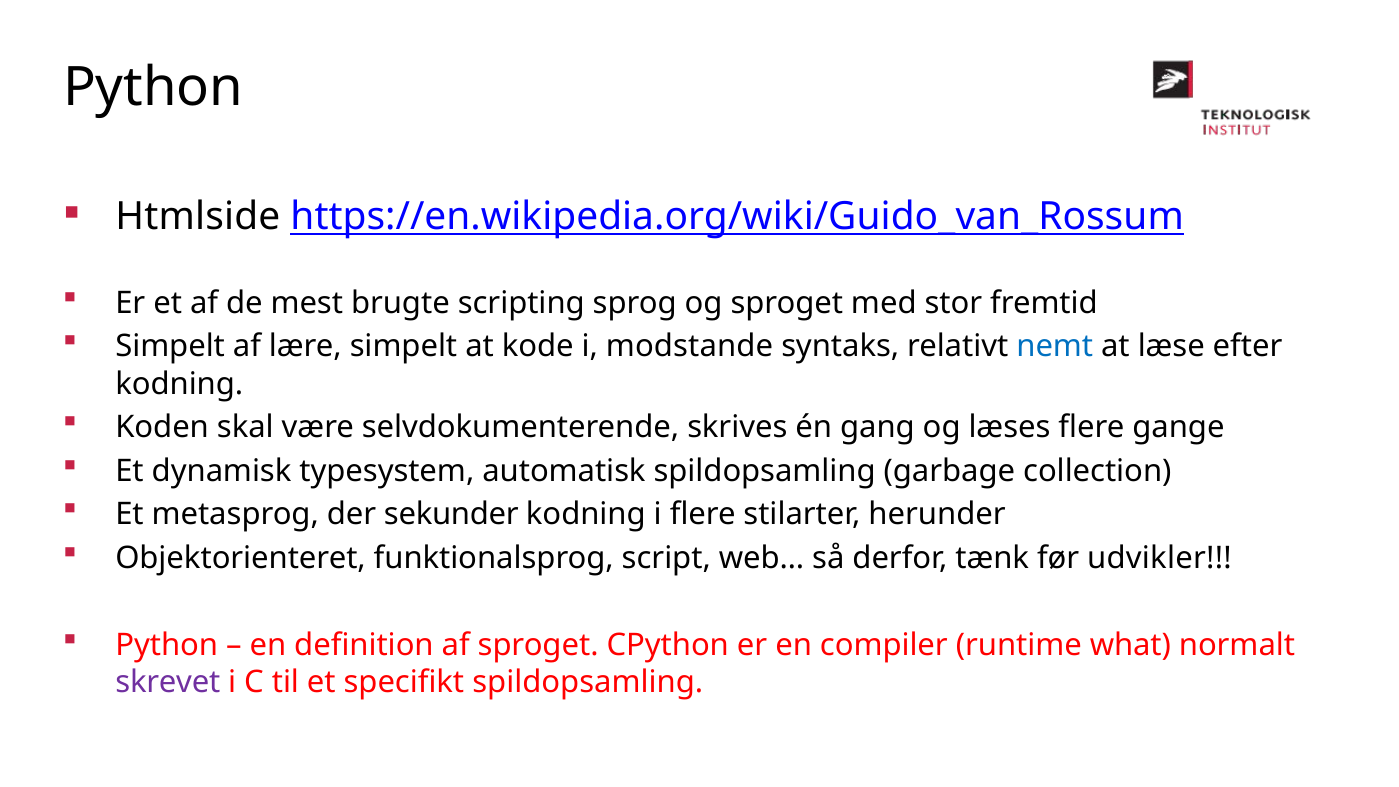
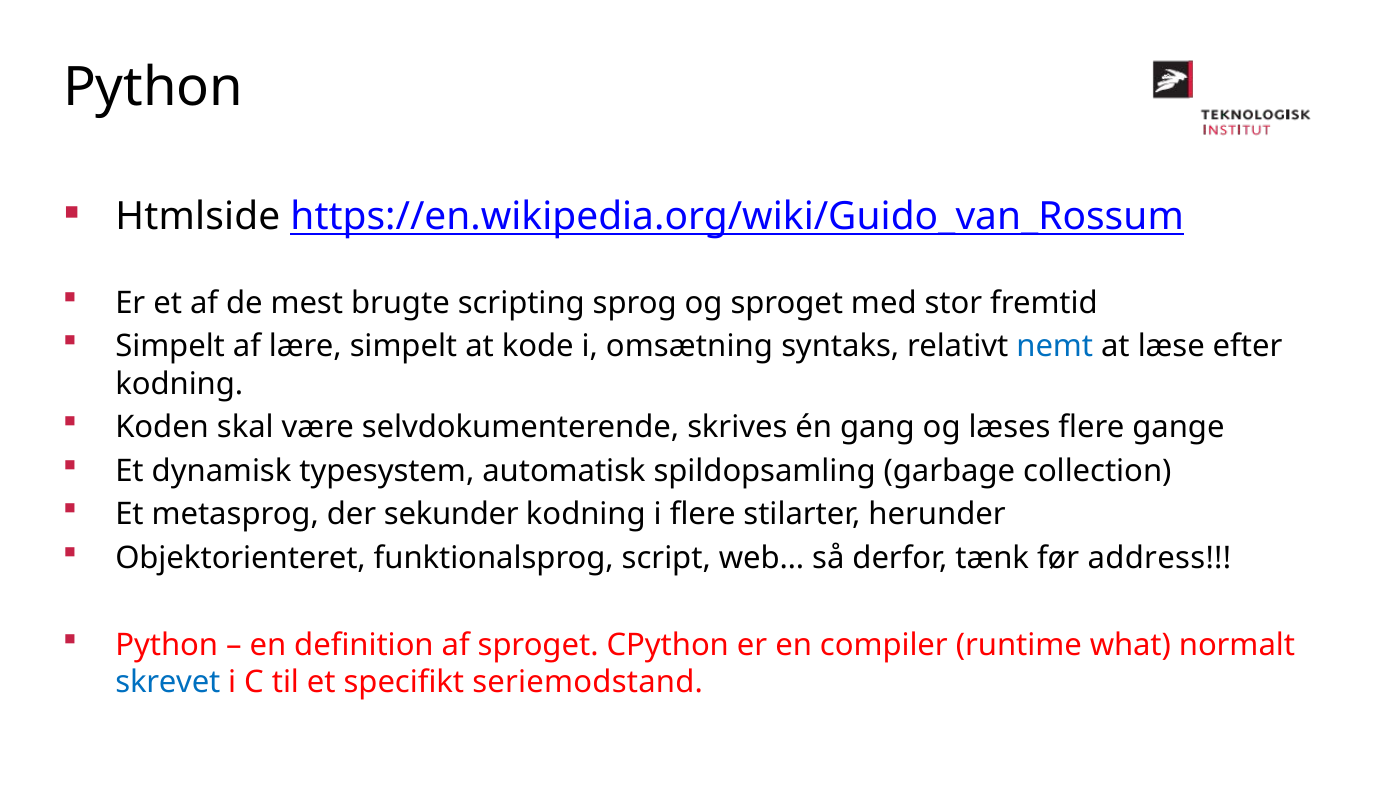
modstande: modstande -> omsætning
udvikler: udvikler -> address
skrevet colour: purple -> blue
specifikt spildopsamling: spildopsamling -> seriemodstand
